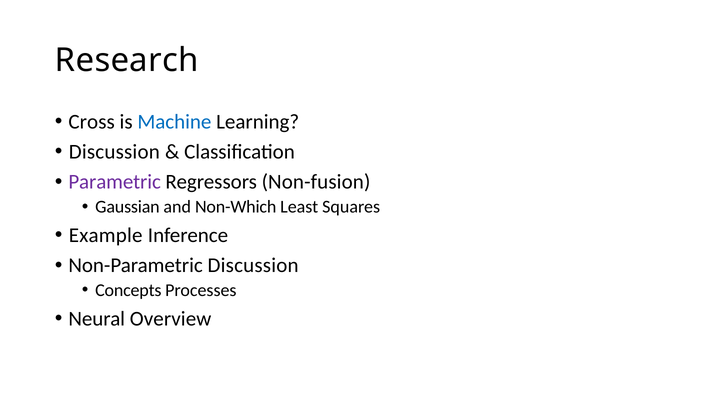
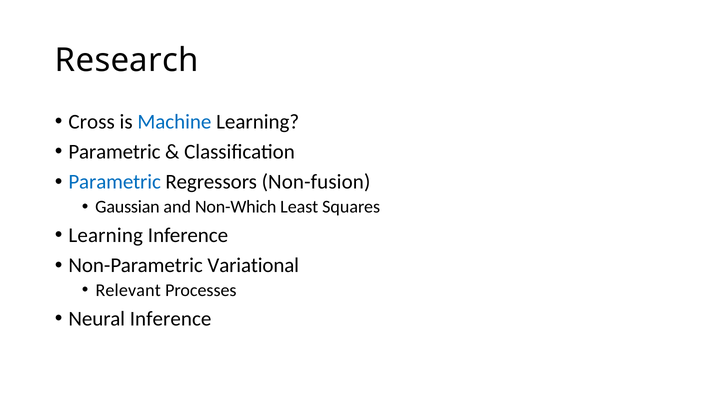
Discussion at (114, 152): Discussion -> Parametric
Parametric at (115, 182) colour: purple -> blue
Example at (106, 235): Example -> Learning
Non-Parametric Discussion: Discussion -> Variational
Concepts: Concepts -> Relevant
Neural Overview: Overview -> Inference
